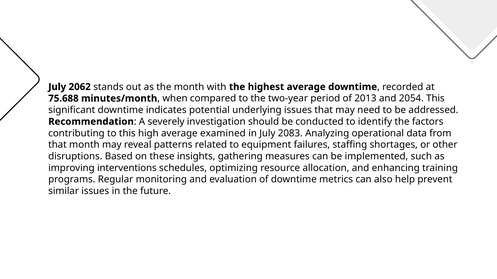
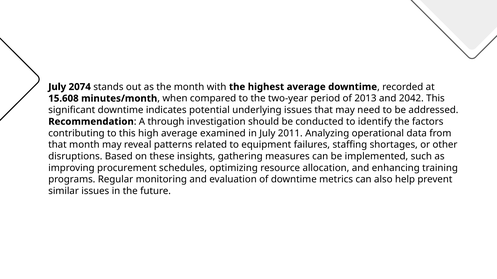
2062: 2062 -> 2074
75.688: 75.688 -> 15.608
2054: 2054 -> 2042
severely: severely -> through
2083: 2083 -> 2011
interventions: interventions -> procurement
